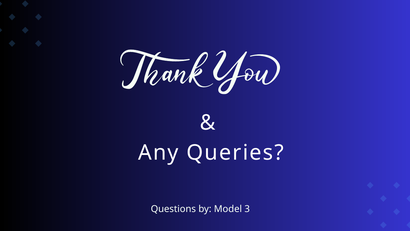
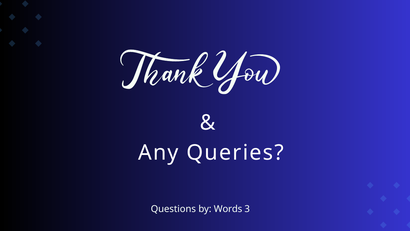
Model: Model -> Words
